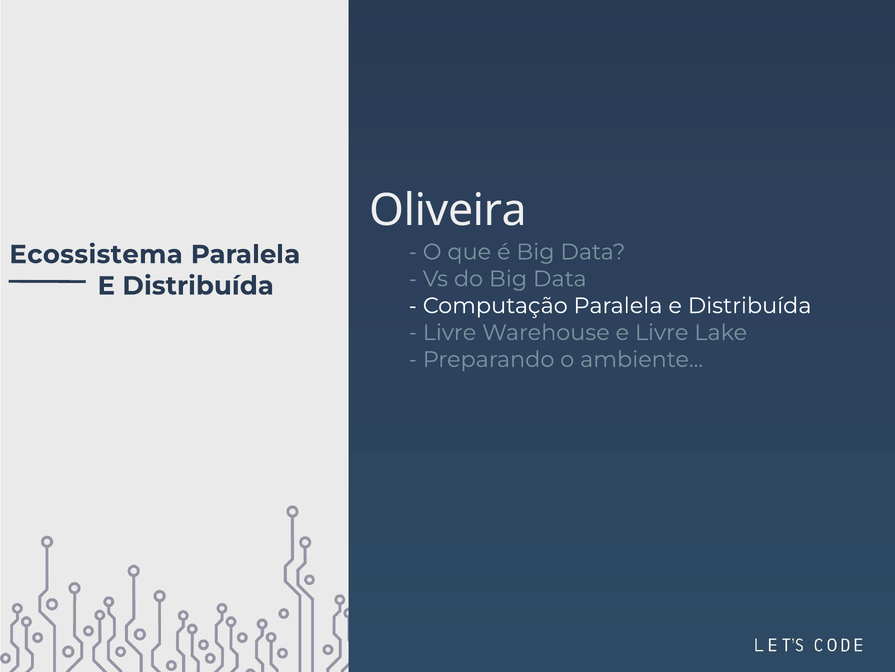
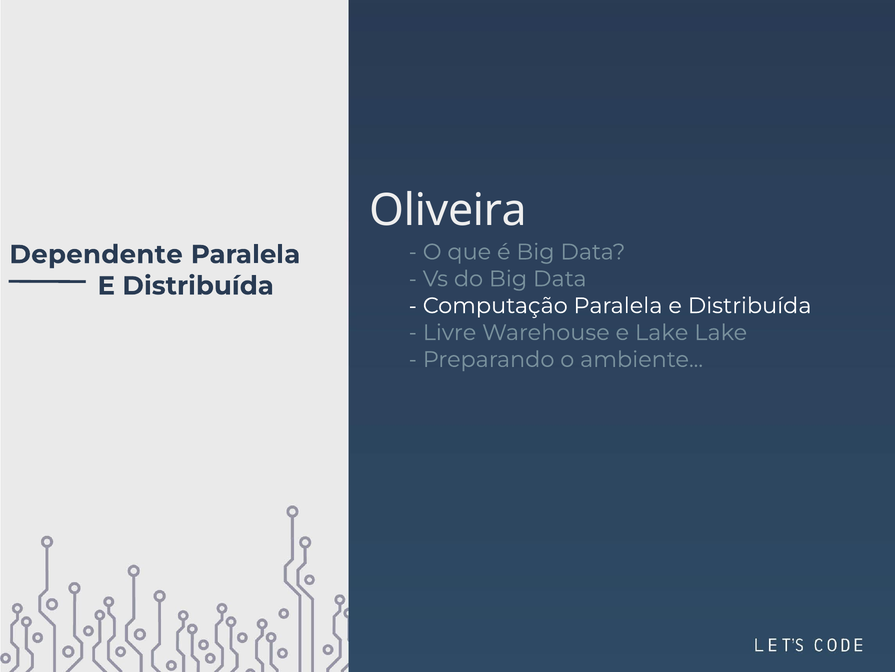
Ecossistema: Ecossistema -> Dependente
e Livre: Livre -> Lake
